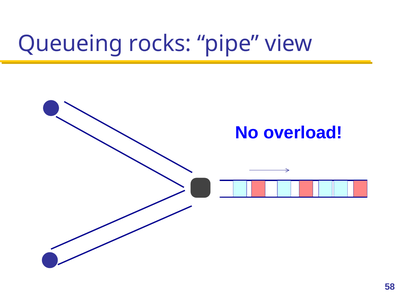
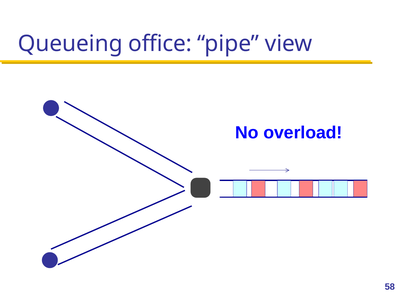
rocks: rocks -> office
